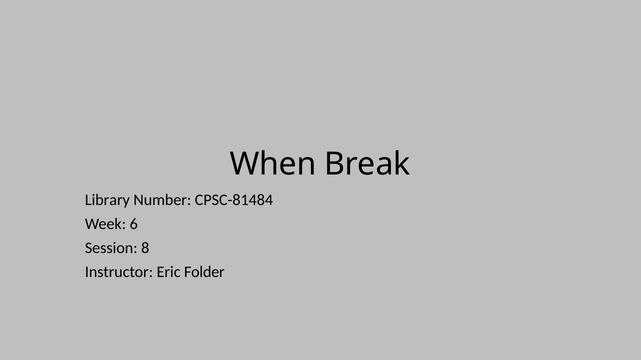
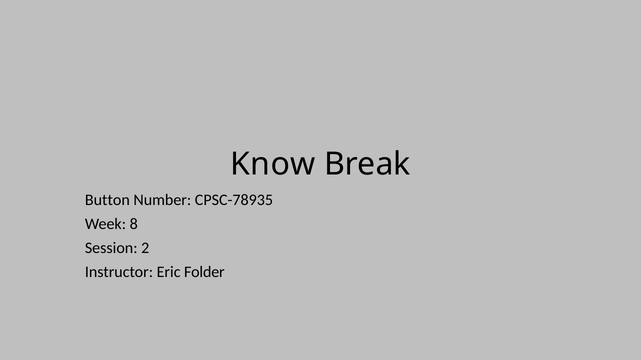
When: When -> Know
Library: Library -> Button
CPSC-81484: CPSC-81484 -> CPSC-78935
6: 6 -> 8
8: 8 -> 2
